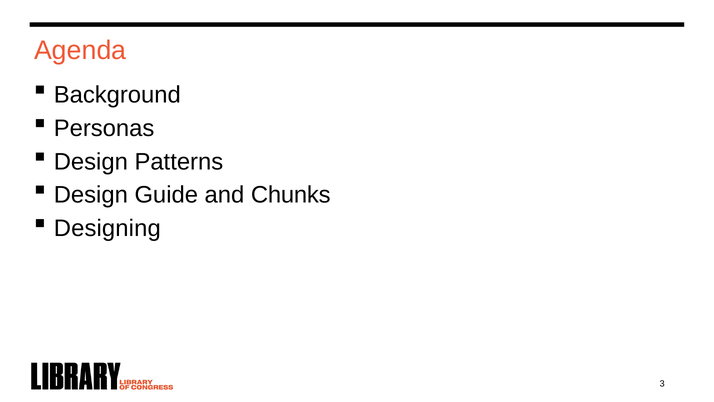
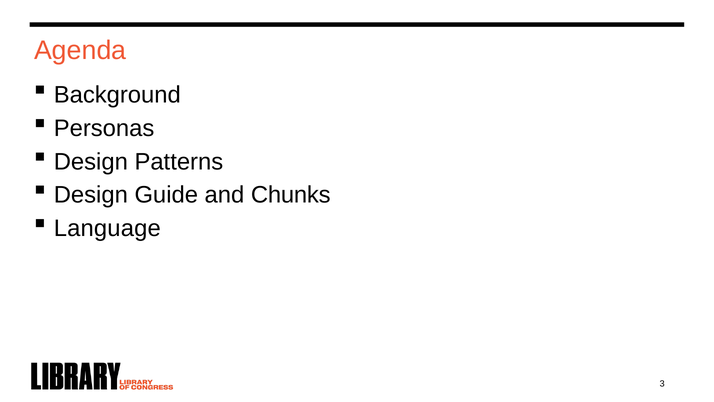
Designing: Designing -> Language
